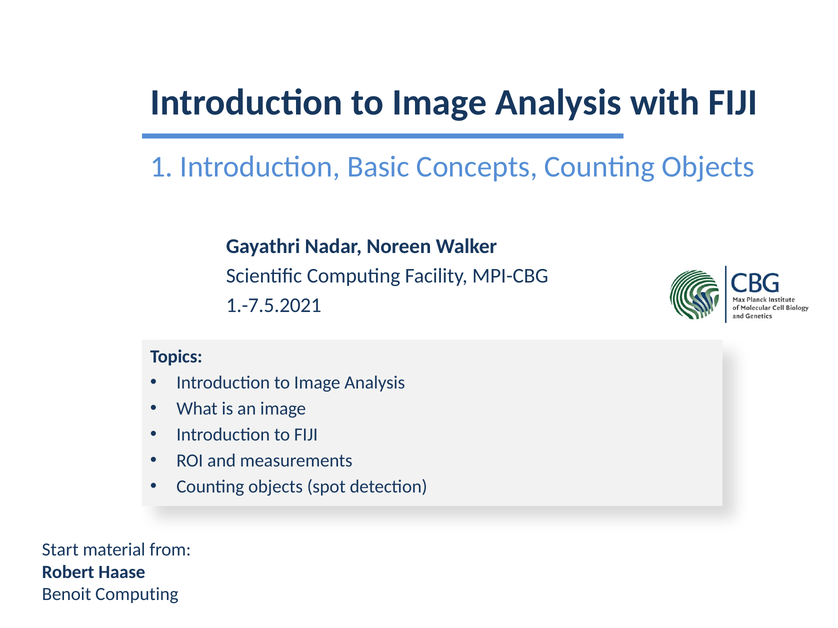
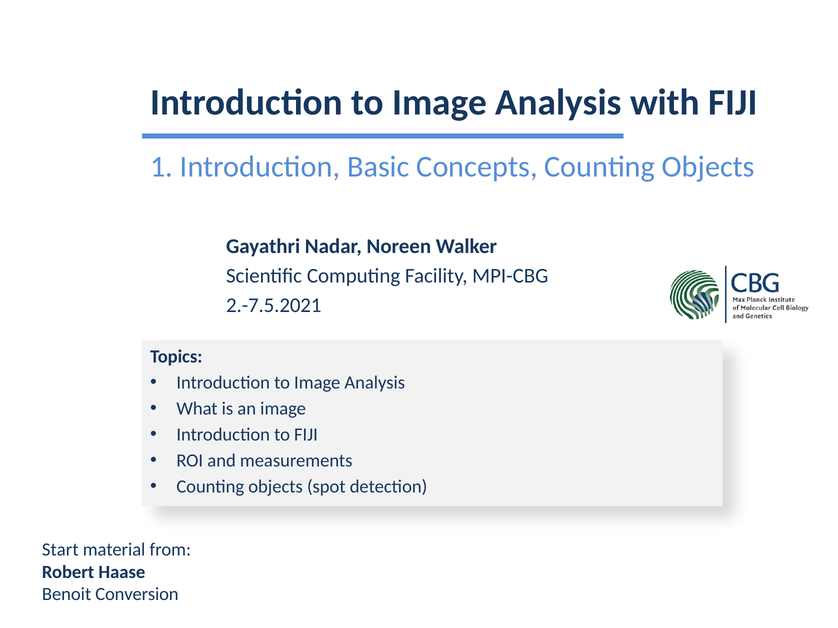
1.-7.5.2021: 1.-7.5.2021 -> 2.-7.5.2021
Benoit Computing: Computing -> Conversion
